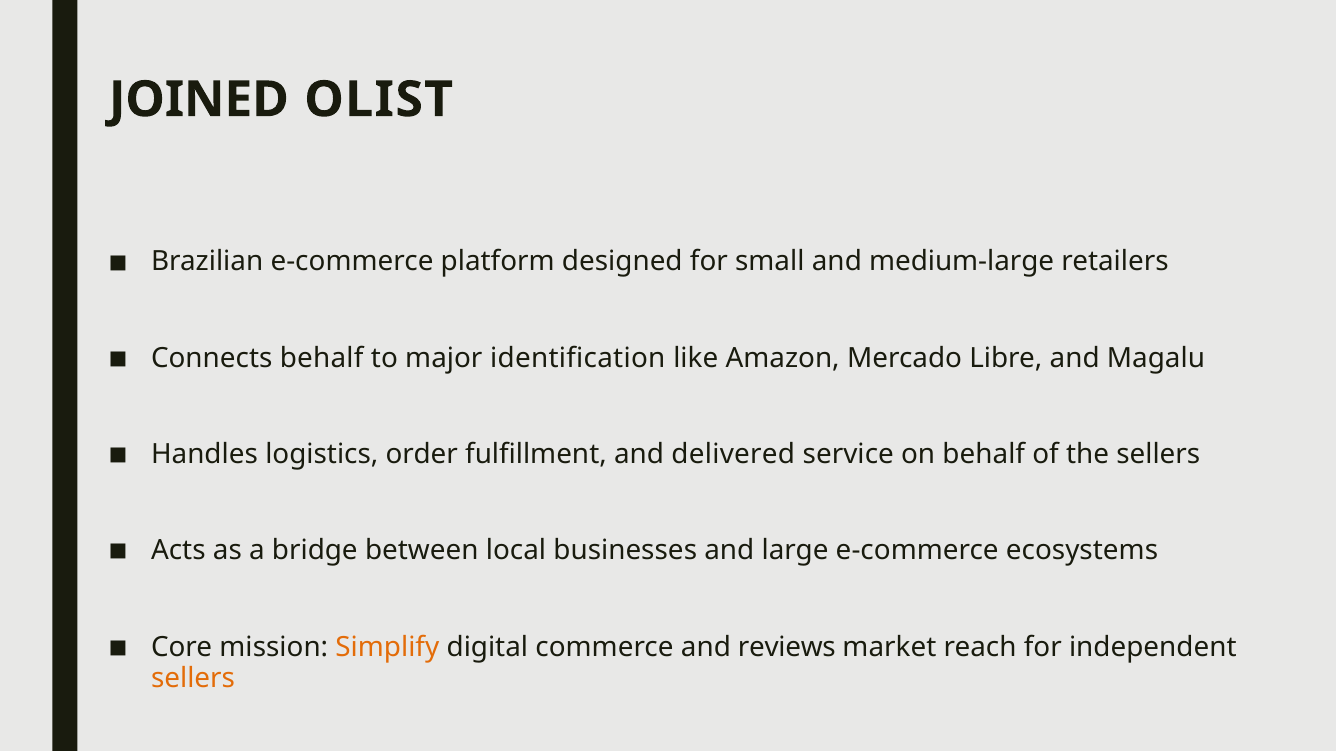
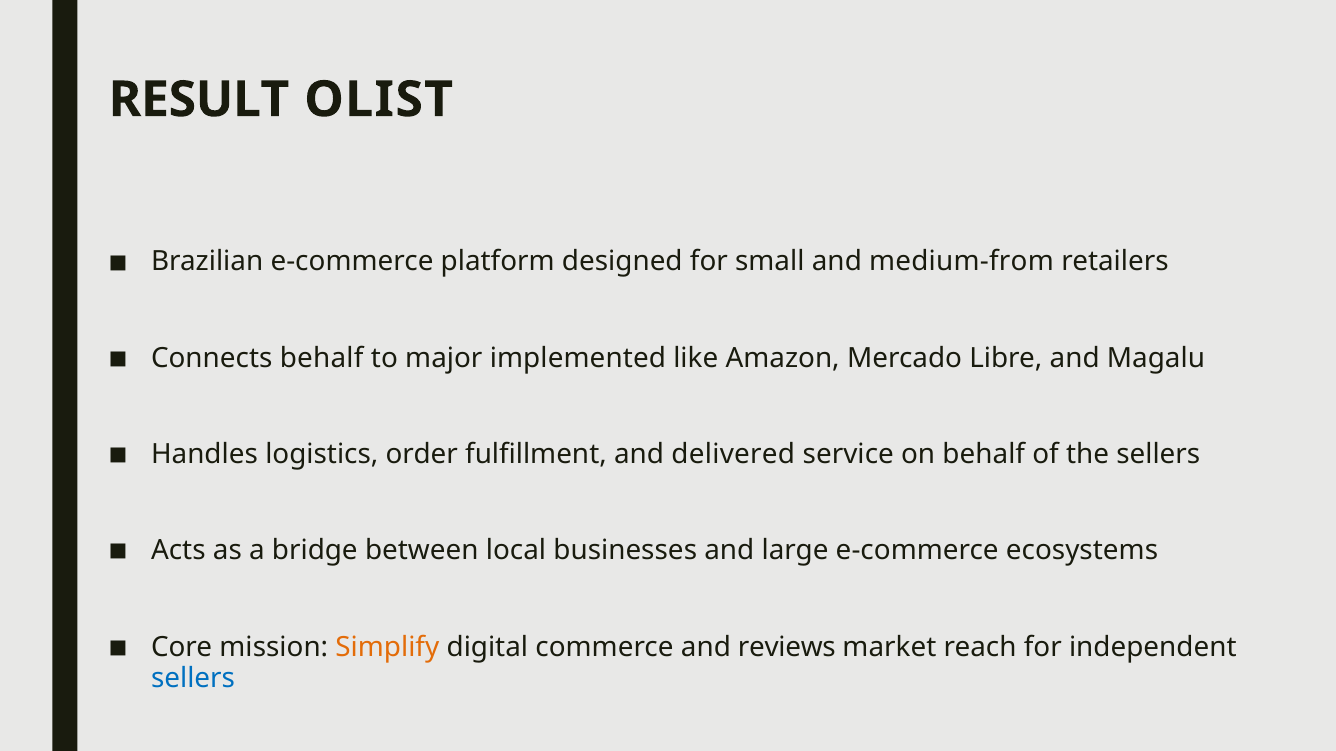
JOINED: JOINED -> RESULT
medium-large: medium-large -> medium-from
identification: identification -> implemented
sellers at (193, 679) colour: orange -> blue
